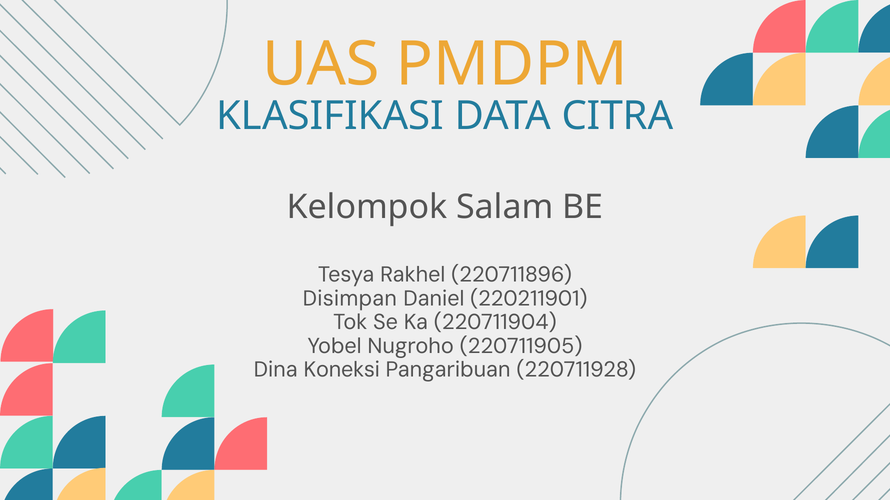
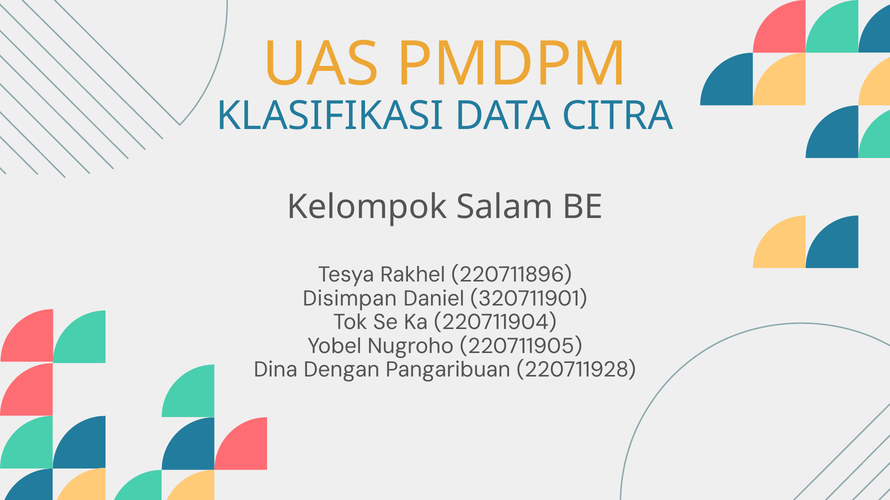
220211901: 220211901 -> 320711901
Koneksi: Koneksi -> Dengan
